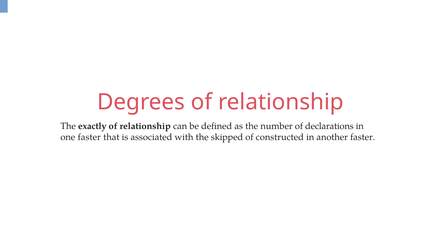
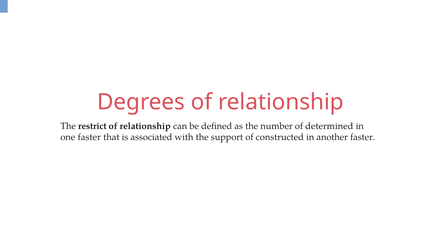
exactly: exactly -> restrict
declarations: declarations -> determined
skipped: skipped -> support
